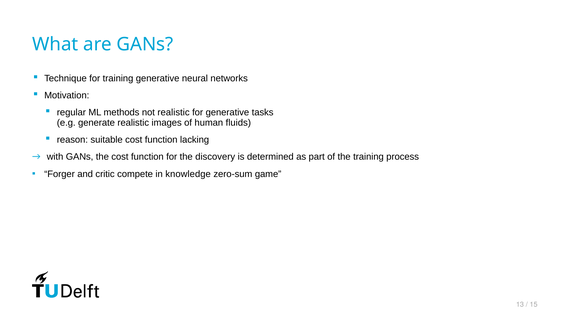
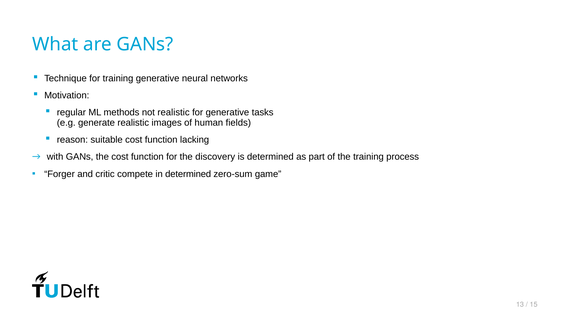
fluids: fluids -> fields
in knowledge: knowledge -> determined
